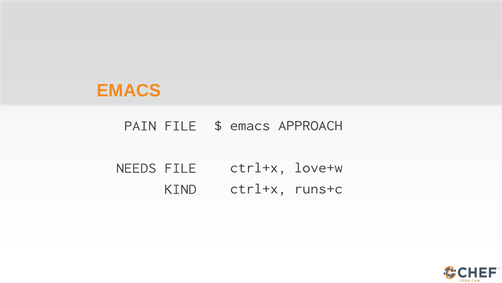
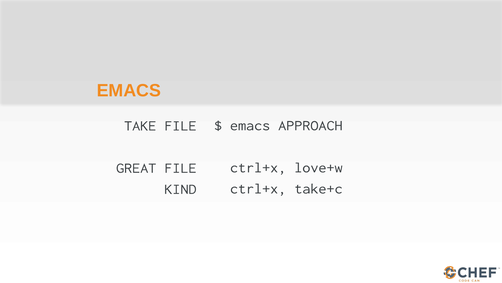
PAIN: PAIN -> TAKE
NEEDS: NEEDS -> GREAT
runs+c: runs+c -> take+c
